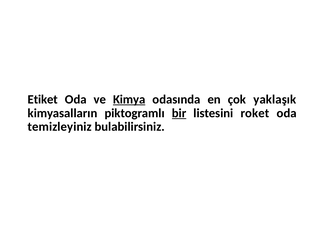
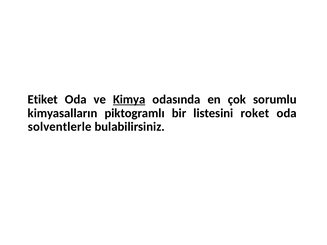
yaklaşık: yaklaşık -> sorumlu
bir underline: present -> none
temizleyiniz: temizleyiniz -> solventlerle
